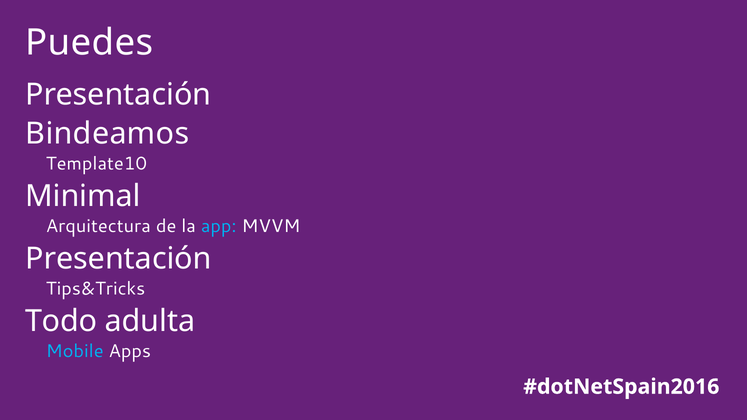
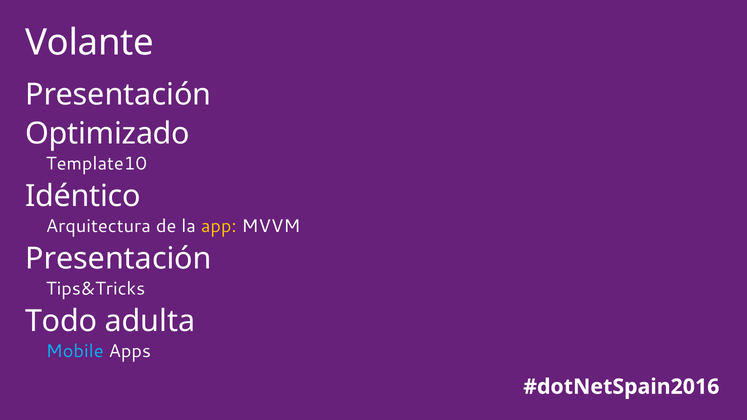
Puedes: Puedes -> Volante
Bindeamos: Bindeamos -> Optimizado
Minimal: Minimal -> Idéntico
app colour: light blue -> yellow
